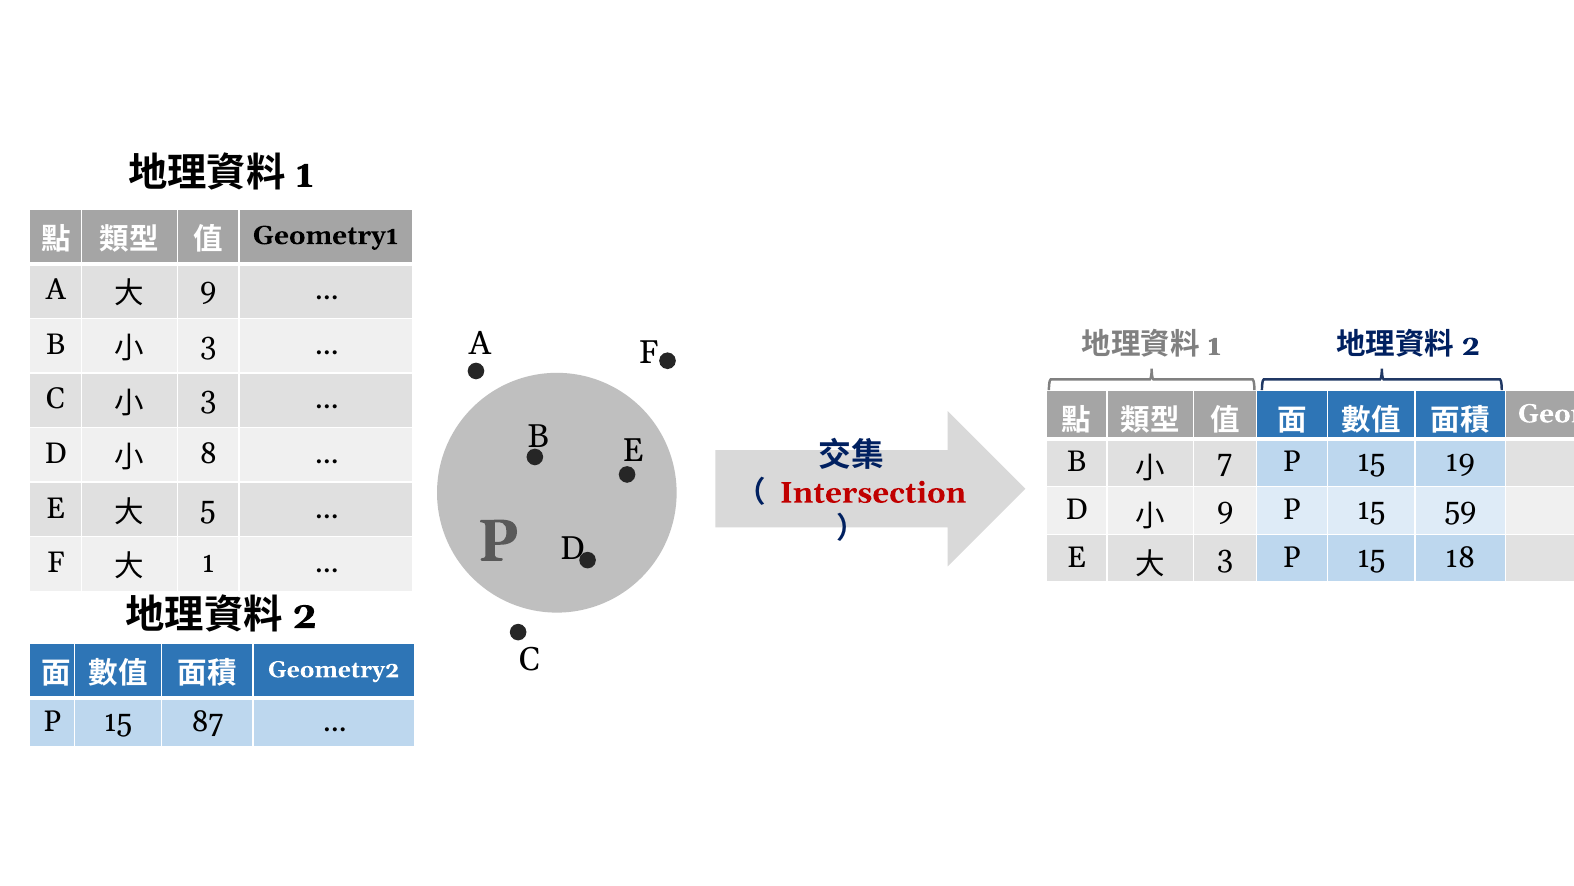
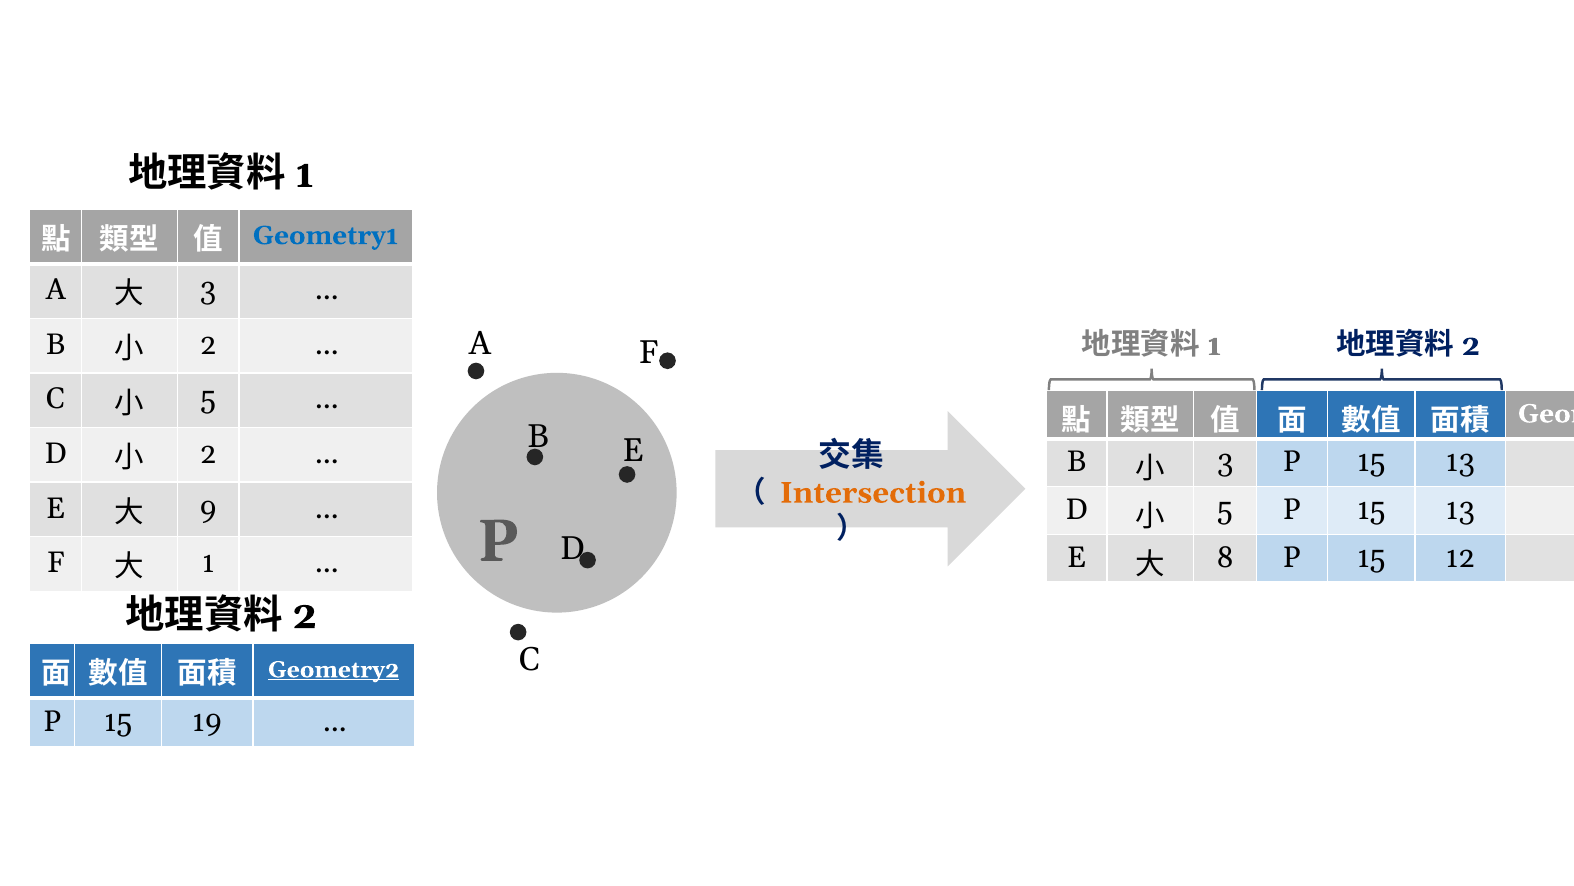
Geometry1 at (326, 235) colour: black -> blue
9 at (208, 290): 9 -> 3
3 at (208, 344): 3 -> 2
3 at (208, 399): 3 -> 5
8 at (208, 453): 8 -> 2
7 at (1225, 462): 7 -> 3
19 at (1460, 462): 19 -> 13
Intersection colour: red -> orange
5: 5 -> 9
9 at (1225, 510): 9 -> 5
59 at (1461, 510): 59 -> 13
3 at (1225, 558): 3 -> 8
18: 18 -> 12
Geometry2 underline: none -> present
87: 87 -> 19
